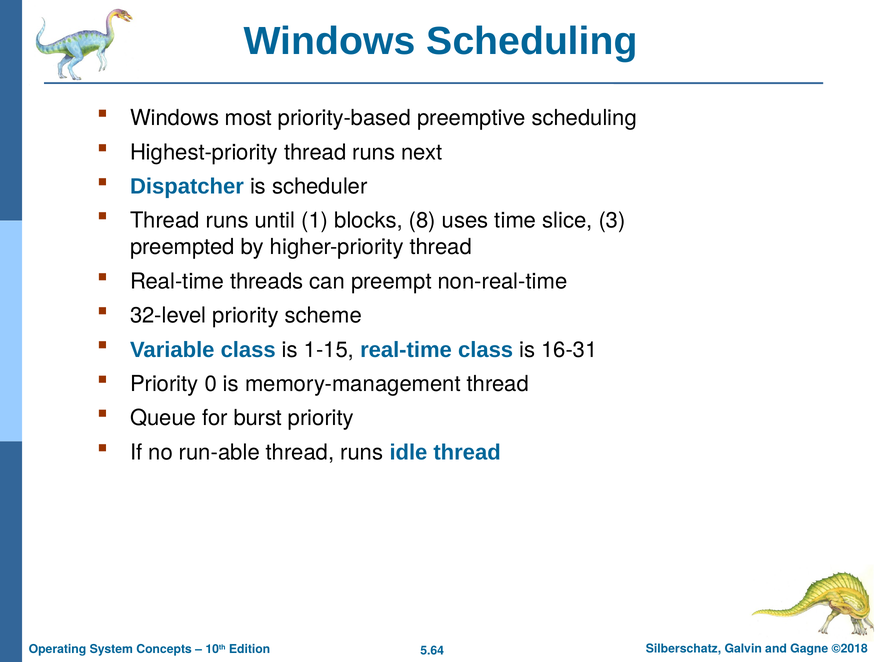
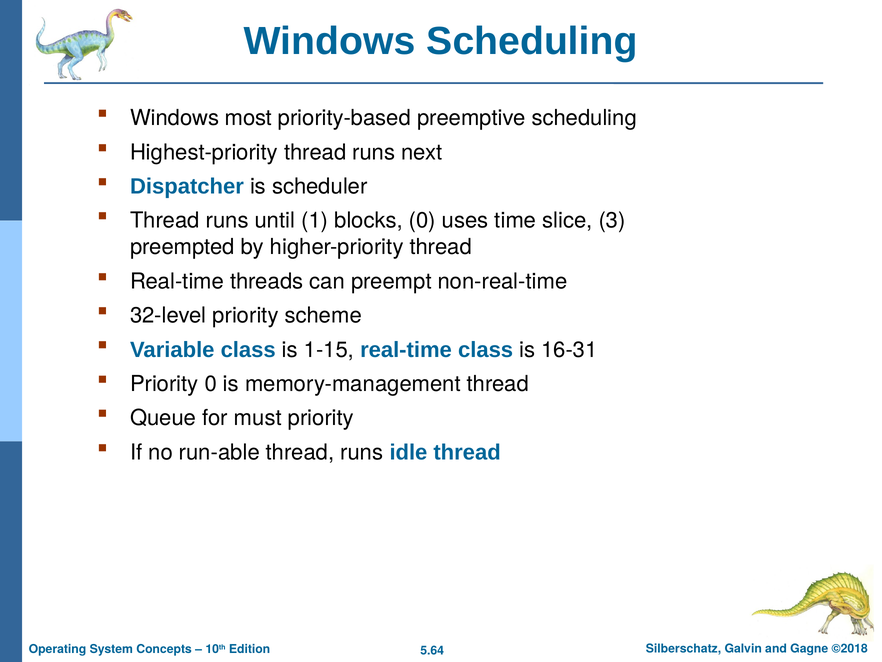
blocks 8: 8 -> 0
burst: burst -> must
